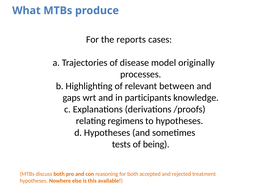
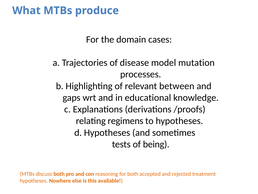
reports: reports -> domain
originally: originally -> mutation
participants: participants -> educational
